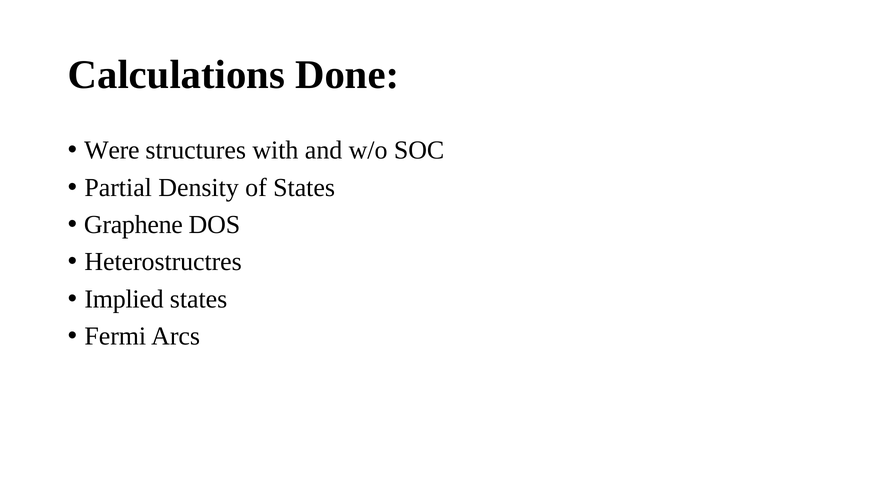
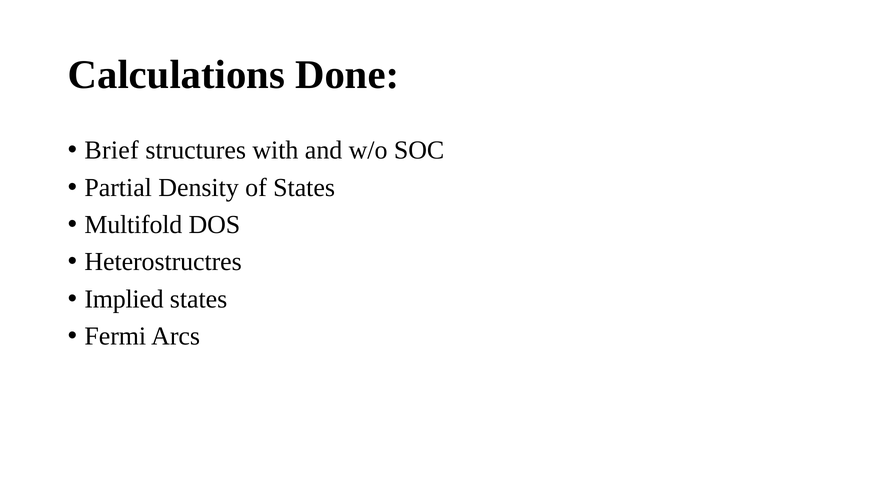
Were: Were -> Brief
Graphene: Graphene -> Multifold
